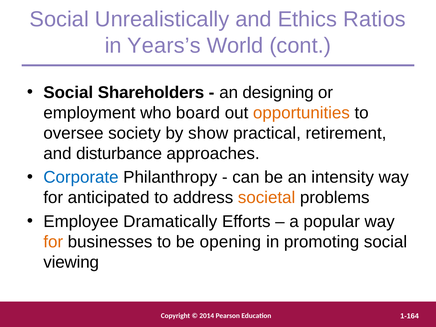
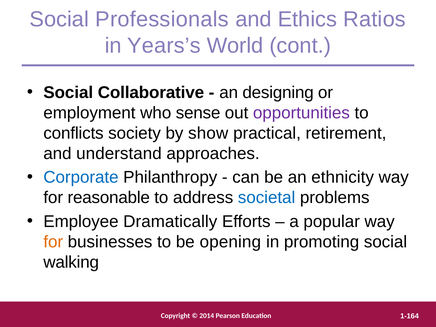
Unrealistically: Unrealistically -> Professionals
Shareholders: Shareholders -> Collaborative
board: board -> sense
opportunities colour: orange -> purple
oversee: oversee -> conflicts
disturbance: disturbance -> understand
intensity: intensity -> ethnicity
anticipated: anticipated -> reasonable
societal colour: orange -> blue
viewing: viewing -> walking
